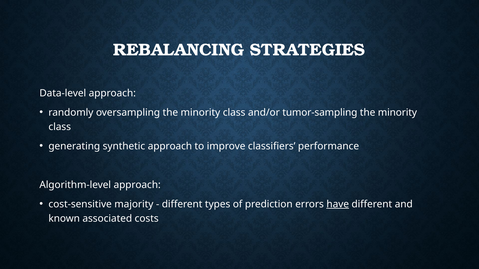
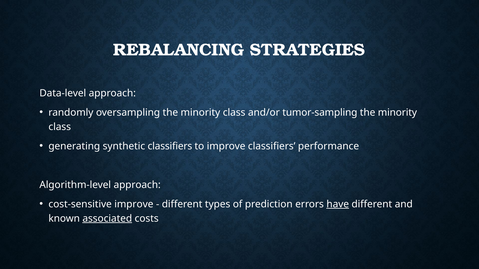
synthetic approach: approach -> classifiers
cost-sensitive majority: majority -> improve
associated underline: none -> present
